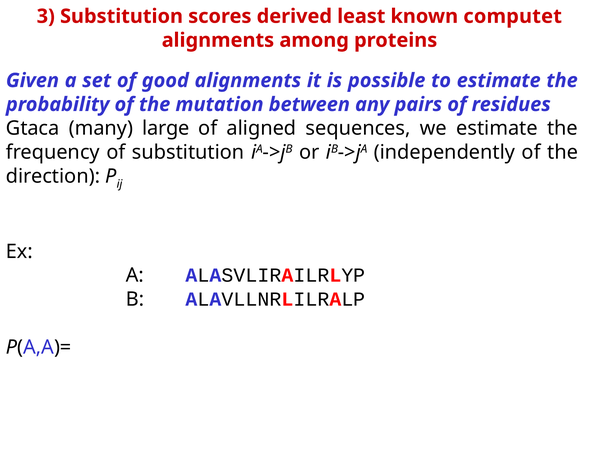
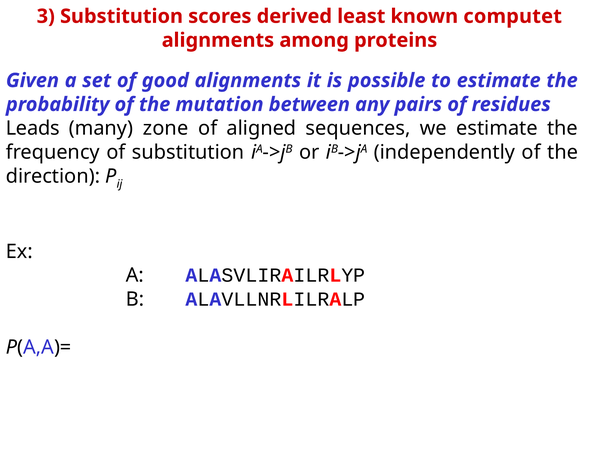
Gtaca: Gtaca -> Leads
large: large -> zone
